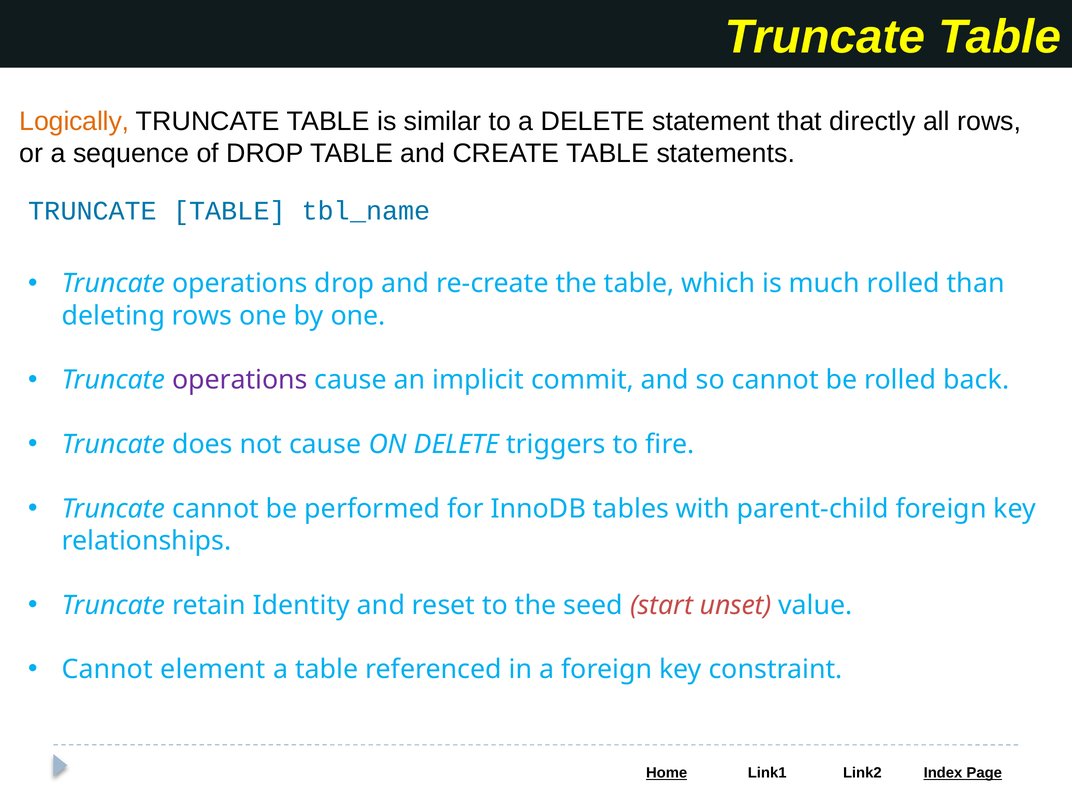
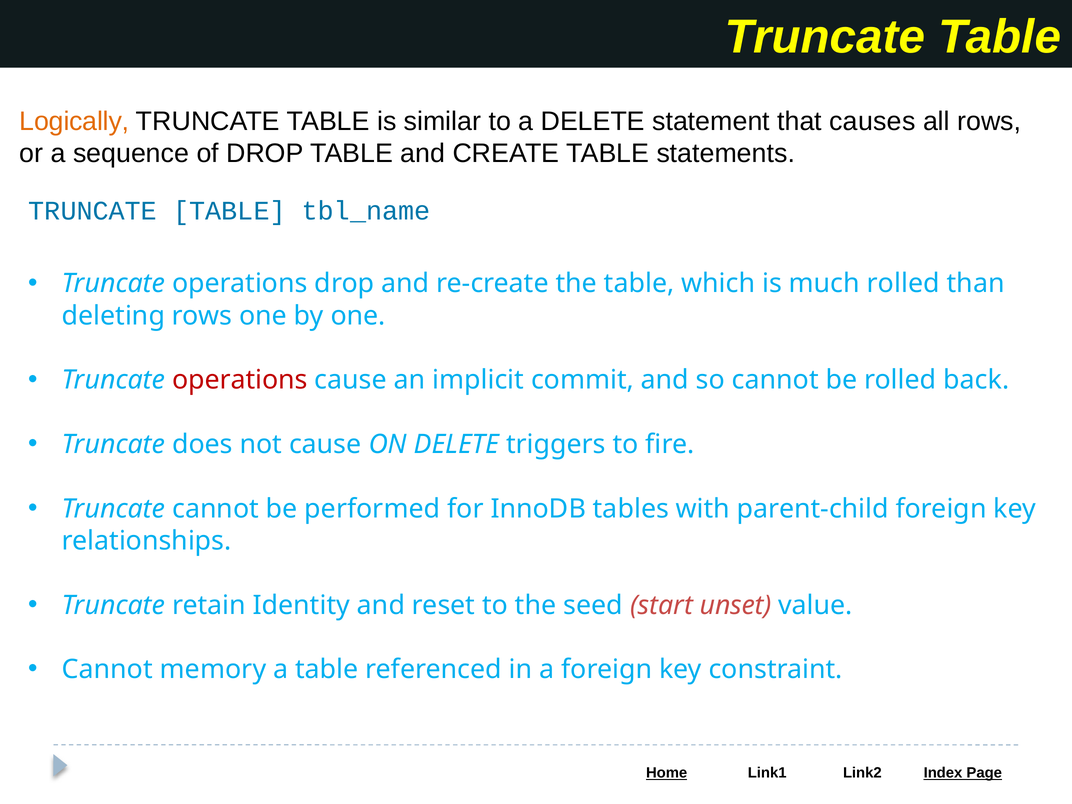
directly: directly -> causes
operations at (240, 380) colour: purple -> red
element: element -> memory
